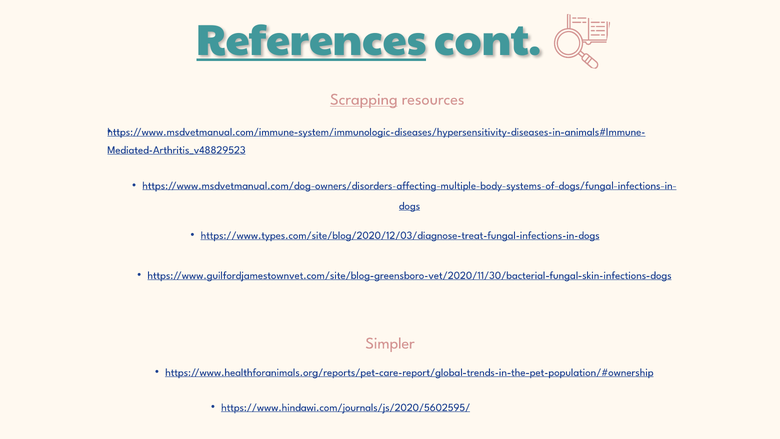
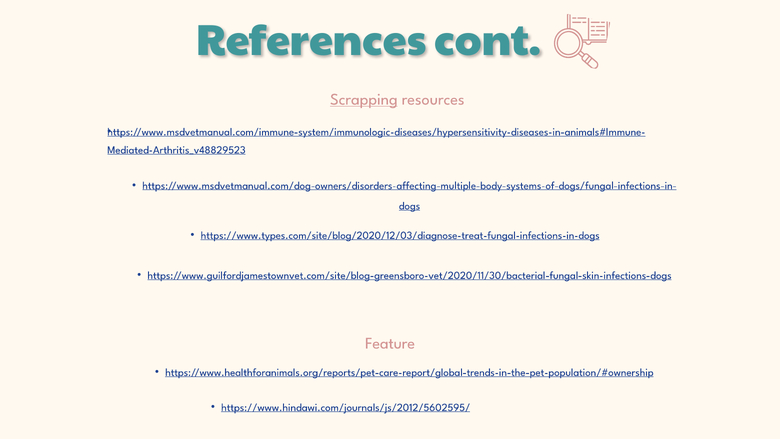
References underline: present -> none
Simpler: Simpler -> Feature
https://www.hindawi.com/journals/js/2020/5602595/: https://www.hindawi.com/journals/js/2020/5602595/ -> https://www.hindawi.com/journals/js/2012/5602595/
